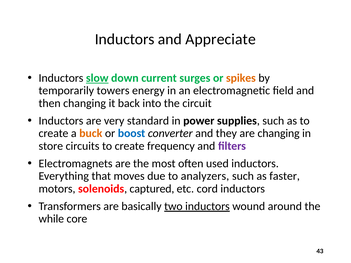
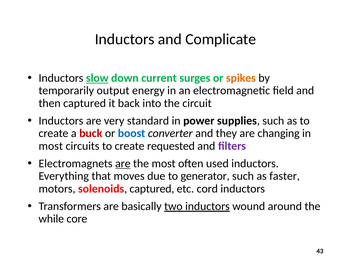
Appreciate: Appreciate -> Complicate
towers: towers -> output
then changing: changing -> captured
buck colour: orange -> red
store at (51, 146): store -> most
frequency: frequency -> requested
are at (123, 164) underline: none -> present
analyzers: analyzers -> generator
